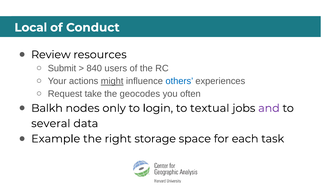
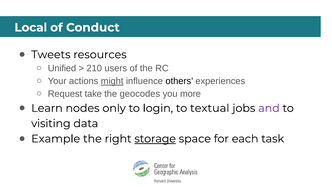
Review: Review -> Tweets
Submit: Submit -> Unified
840: 840 -> 210
others colour: blue -> black
often: often -> more
Balkh: Balkh -> Learn
several: several -> visiting
storage underline: none -> present
